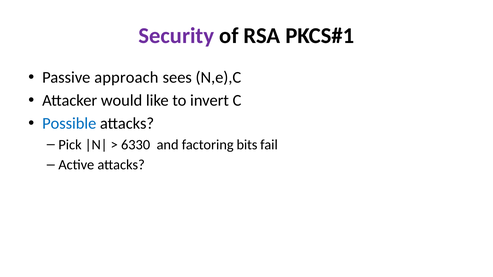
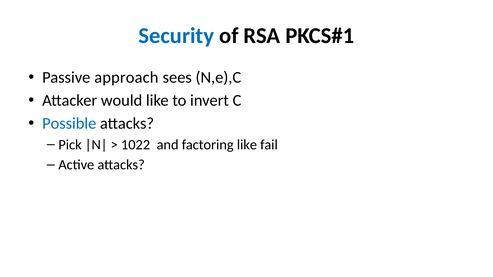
Security colour: purple -> blue
6330: 6330 -> 1022
factoring bits: bits -> like
